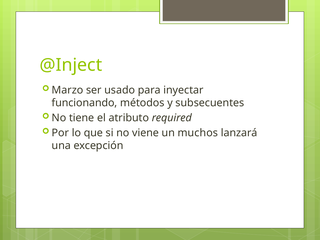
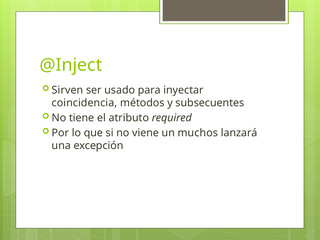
Marzo: Marzo -> Sirven
funcionando: funcionando -> coincidencia
